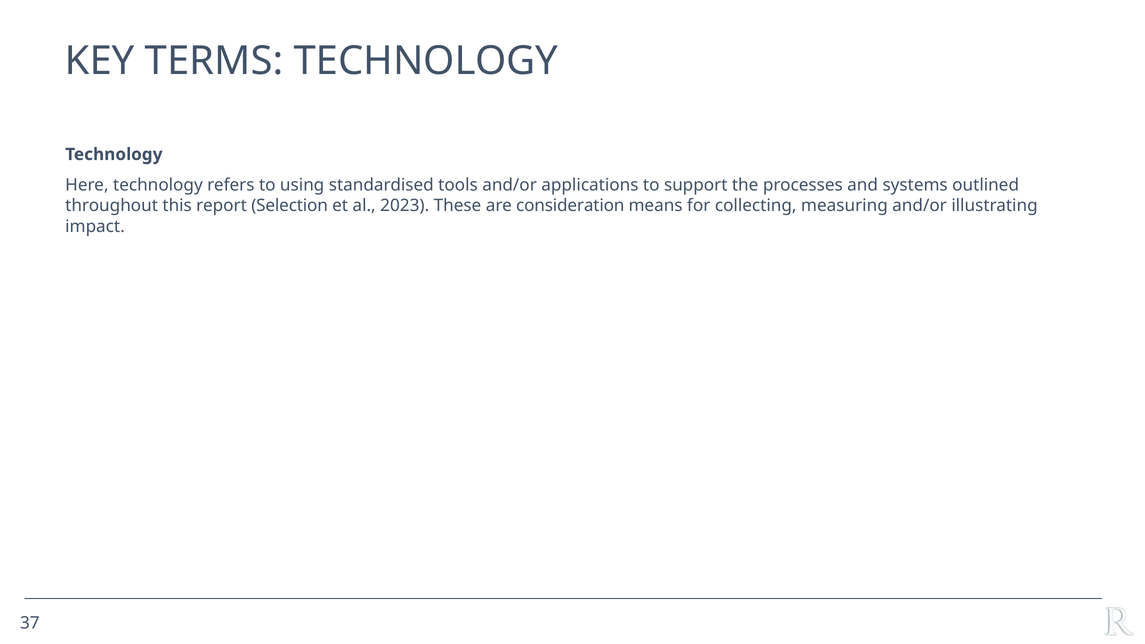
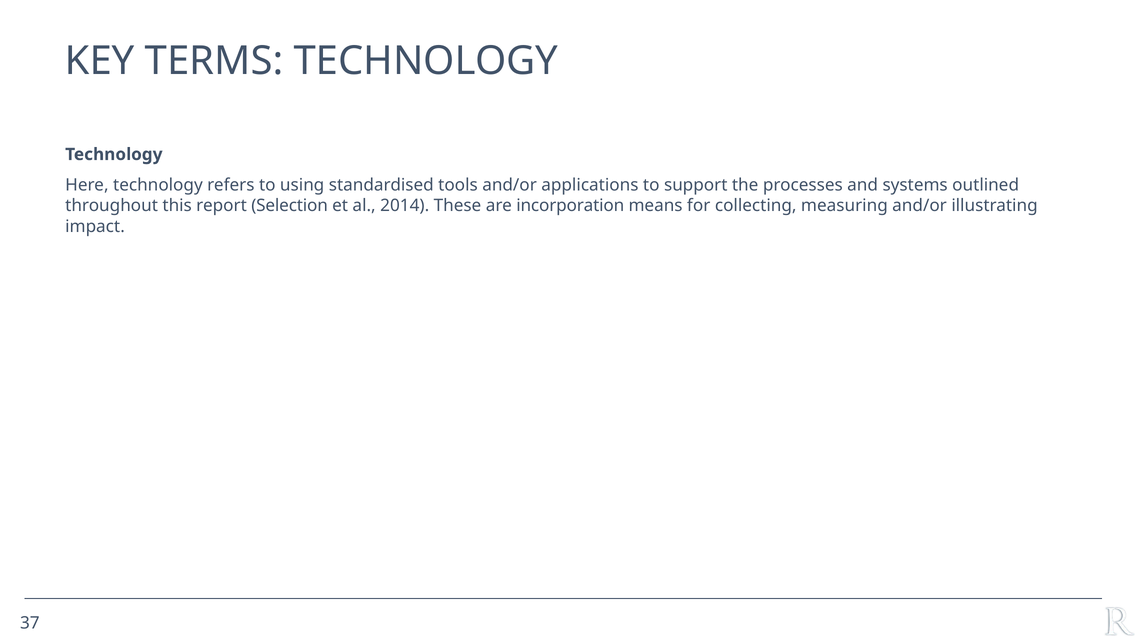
2023: 2023 -> 2014
consideration: consideration -> incorporation
